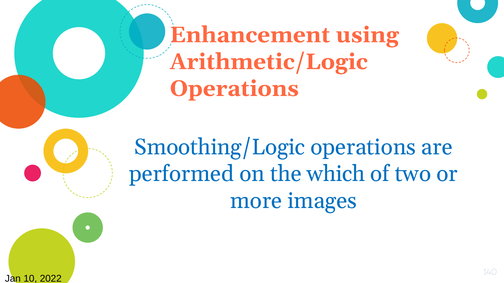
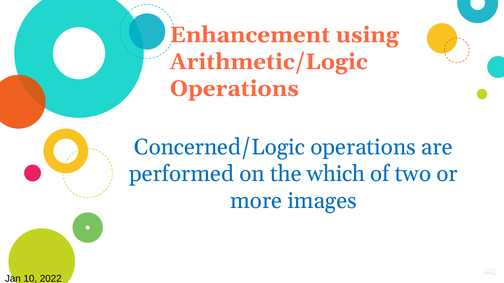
Smoothing/Logic: Smoothing/Logic -> Concerned/Logic
